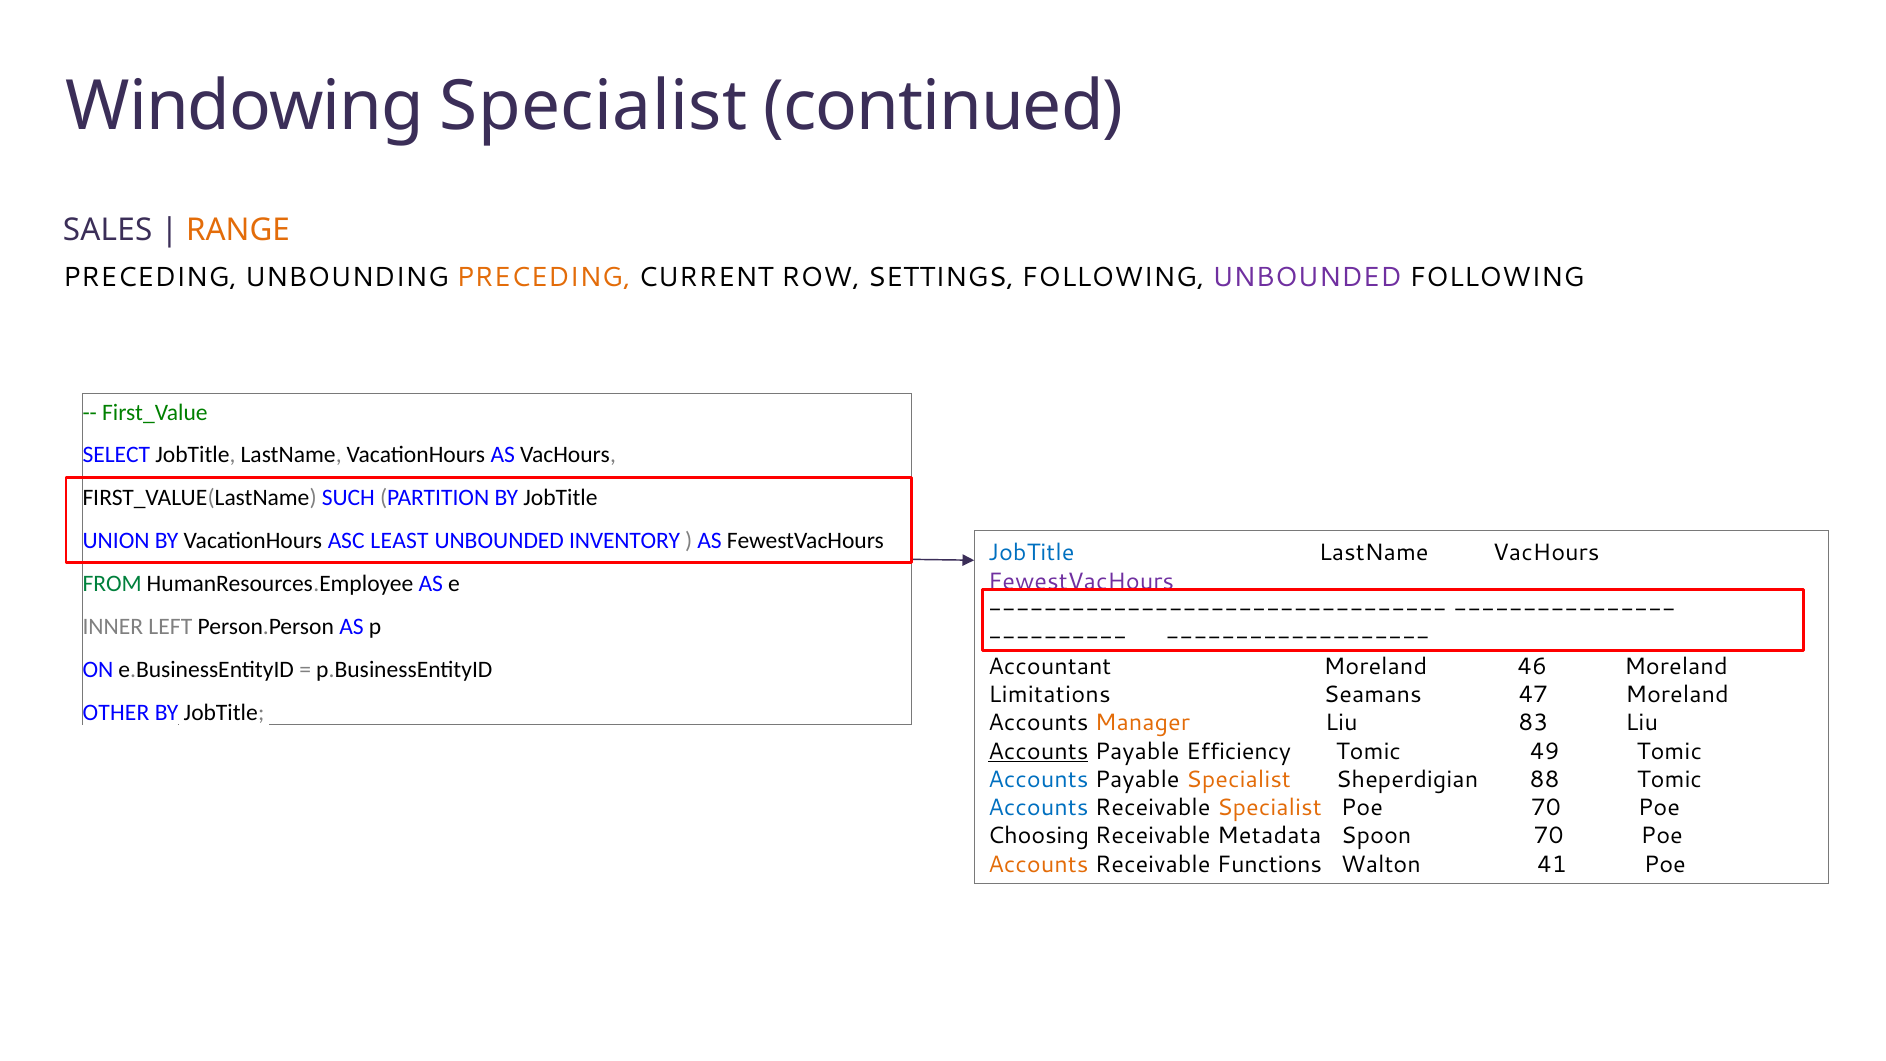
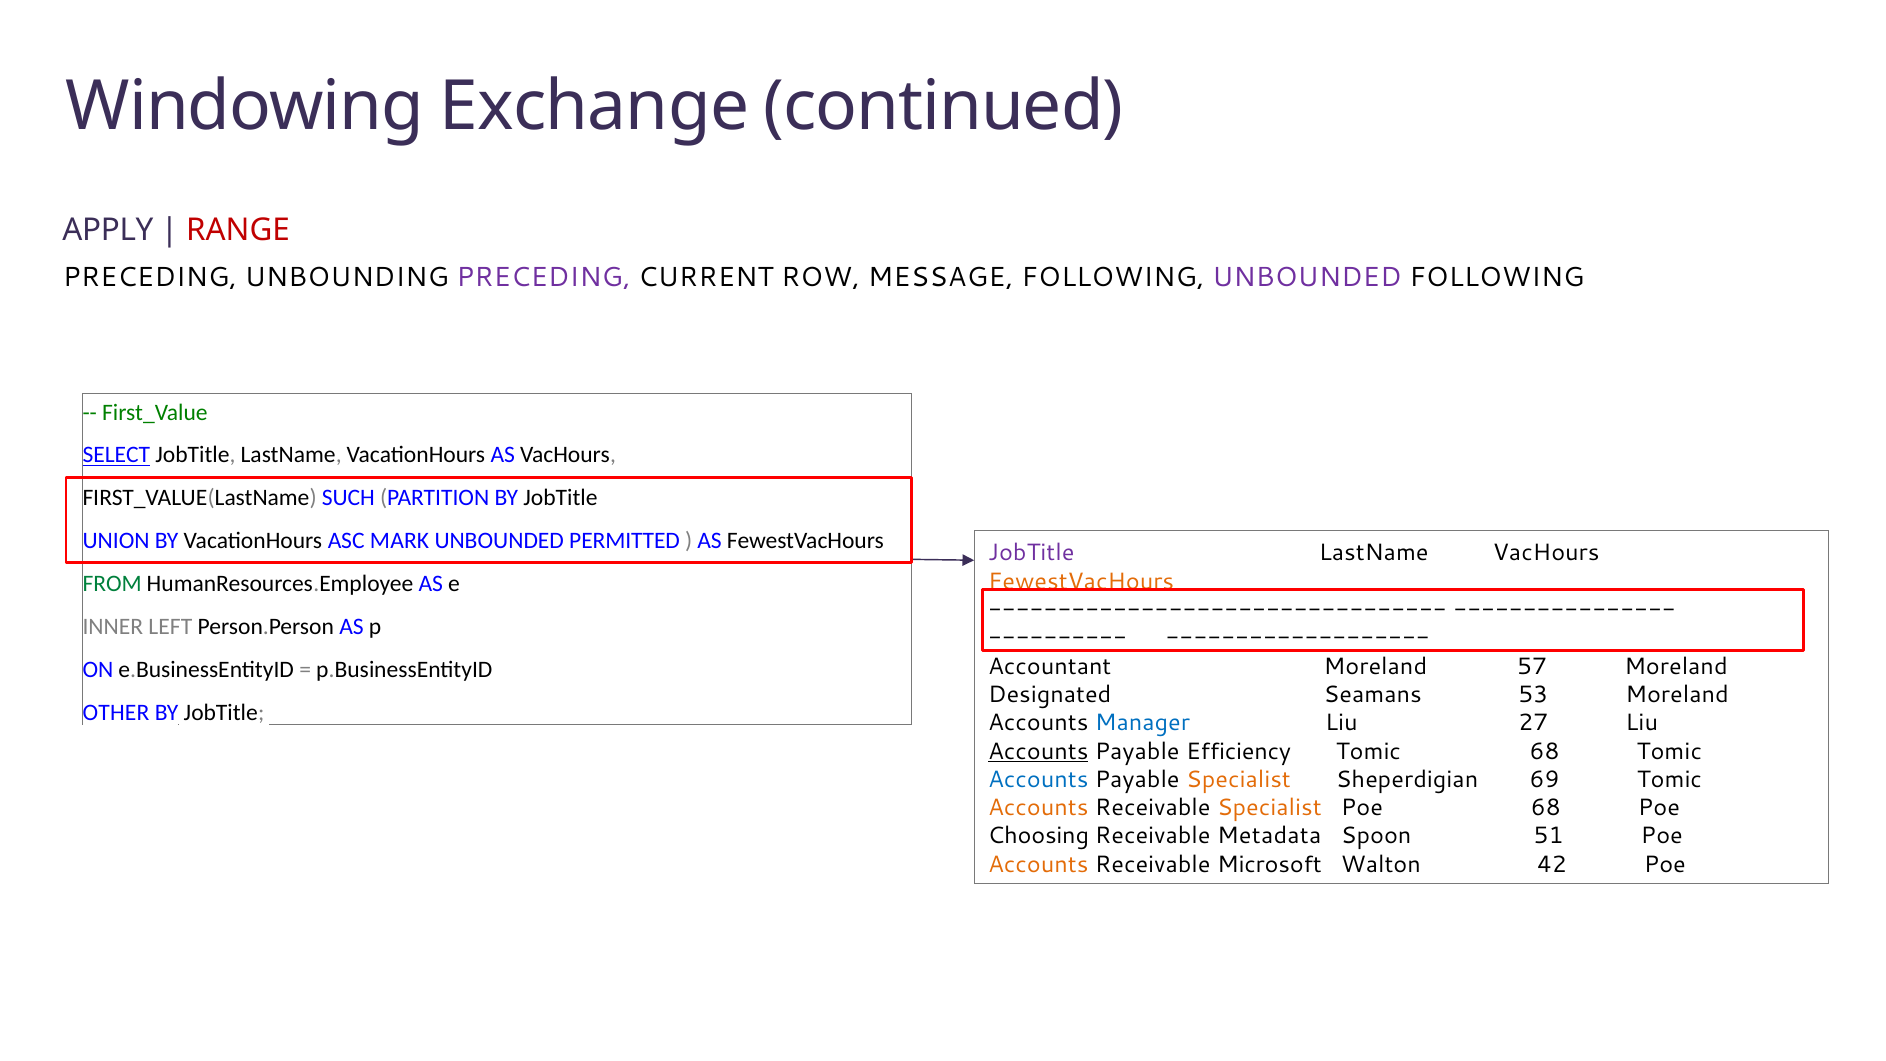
Windowing Specialist: Specialist -> Exchange
SALES: SALES -> APPLY
RANGE colour: orange -> red
PRECEDING at (544, 277) colour: orange -> purple
SETTINGS: SETTINGS -> MESSAGE
SELECT underline: none -> present
LEAST: LEAST -> MARK
INVENTORY: INVENTORY -> PERMITTED
JobTitle at (1031, 553) colour: blue -> purple
FewestVacHours at (1081, 581) colour: purple -> orange
46: 46 -> 57
Limitations: Limitations -> Designated
47: 47 -> 53
Manager colour: orange -> blue
83: 83 -> 27
Tomic 49: 49 -> 68
88: 88 -> 69
Accounts at (1038, 808) colour: blue -> orange
Poe 70: 70 -> 68
Spoon 70: 70 -> 51
Functions: Functions -> Microsoft
41: 41 -> 42
